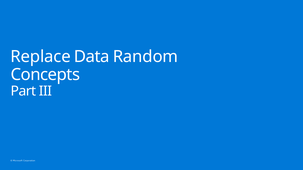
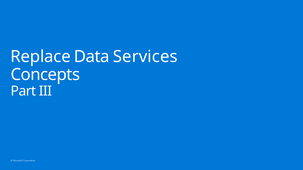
Random: Random -> Services
